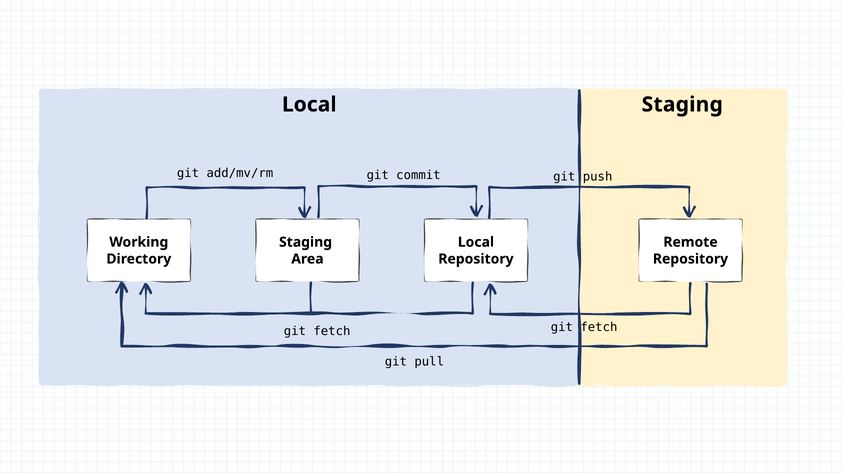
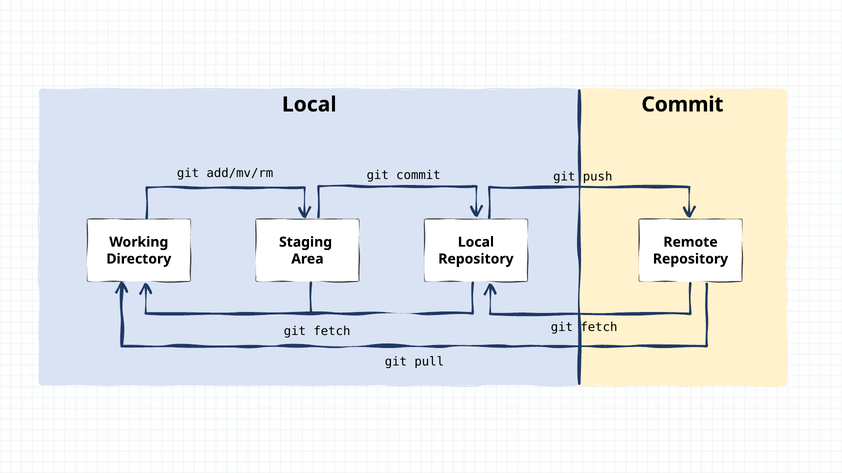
Local Staging: Staging -> Commit
